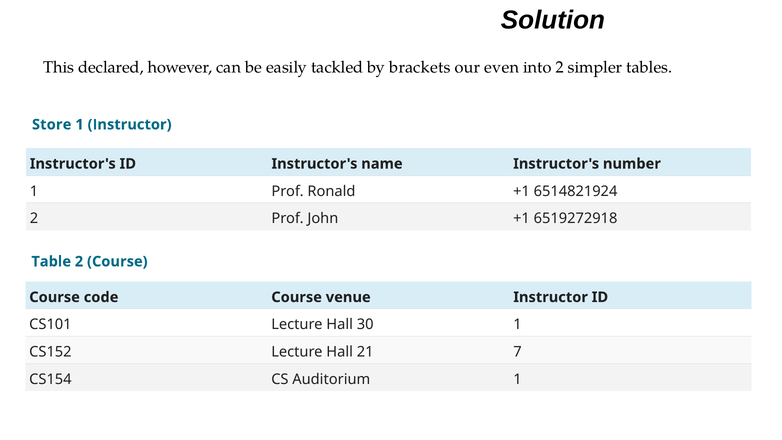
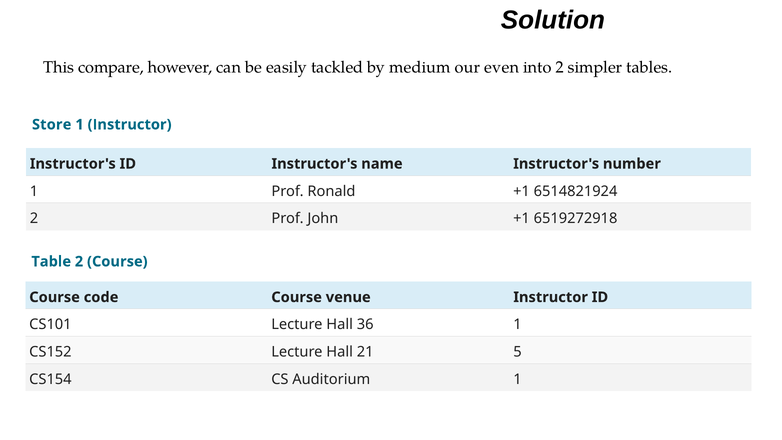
declared: declared -> compare
brackets: brackets -> medium
30: 30 -> 36
7: 7 -> 5
